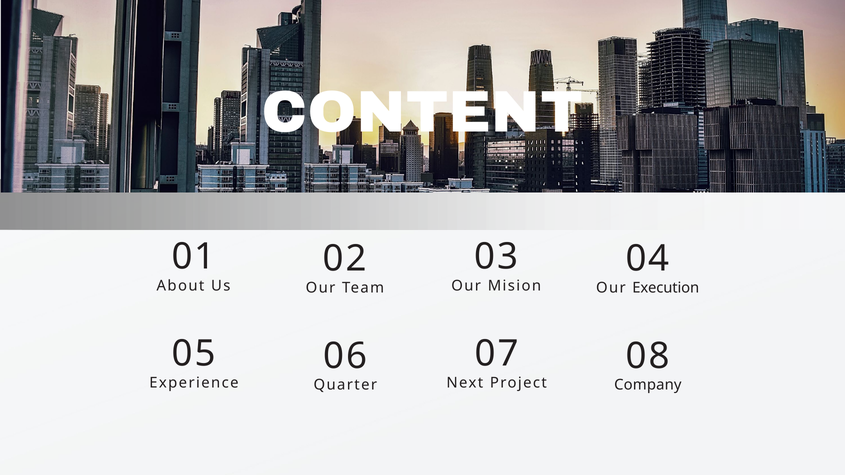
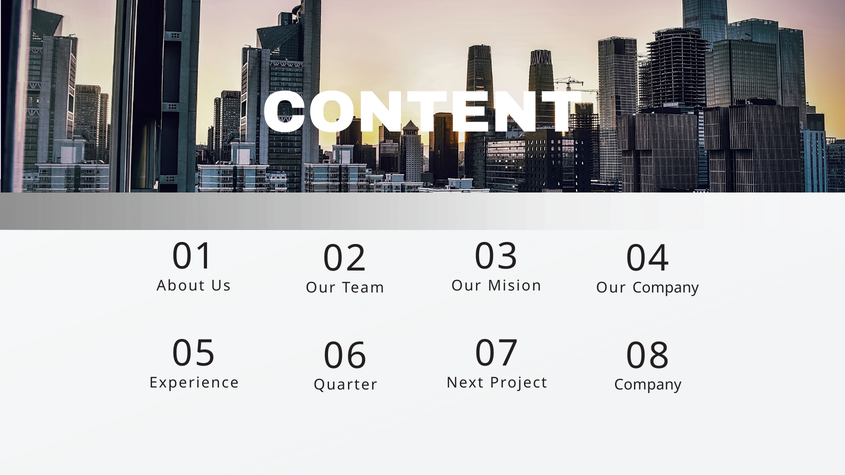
Our Execution: Execution -> Company
